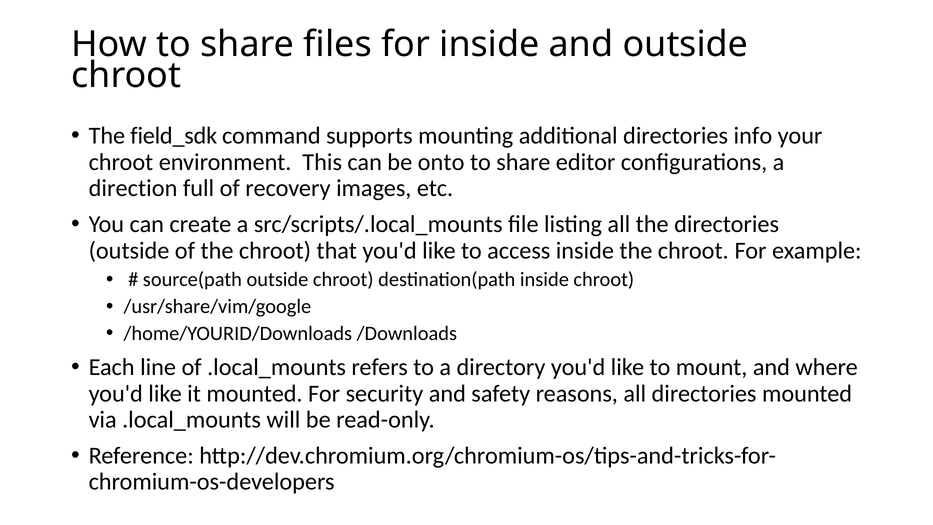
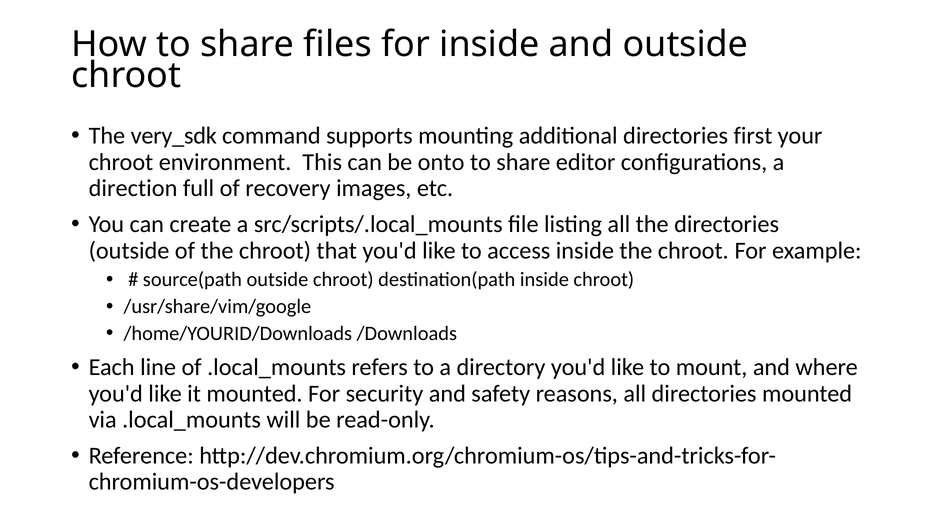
field_sdk: field_sdk -> very_sdk
info: info -> first
